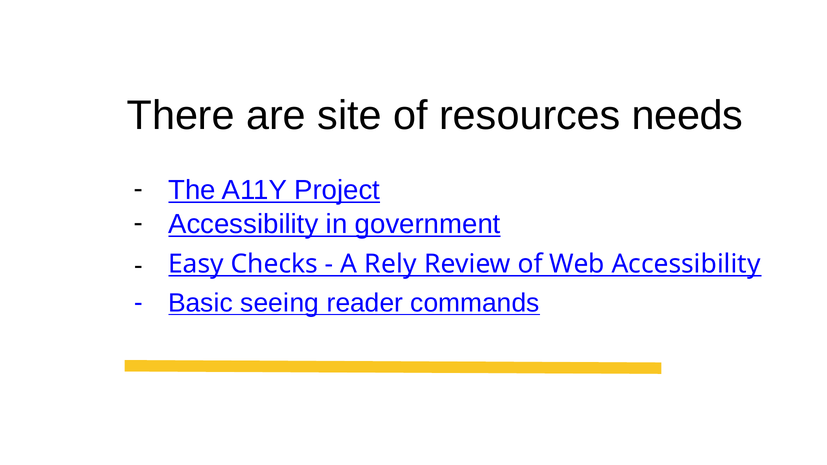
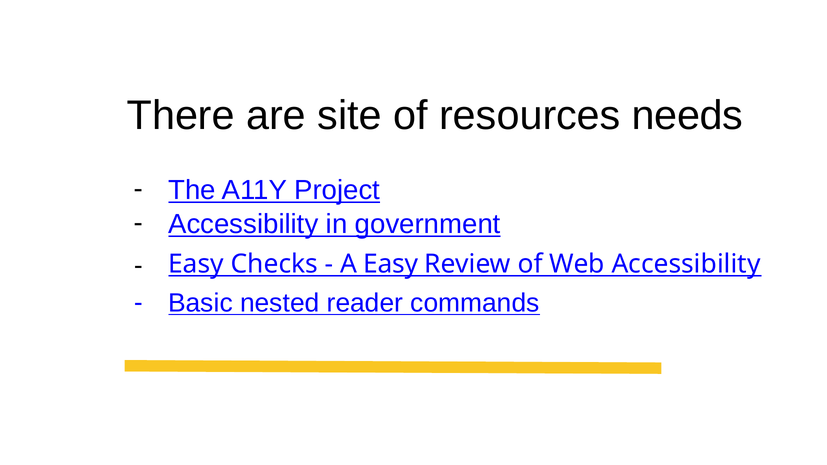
A Rely: Rely -> Easy
seeing: seeing -> nested
